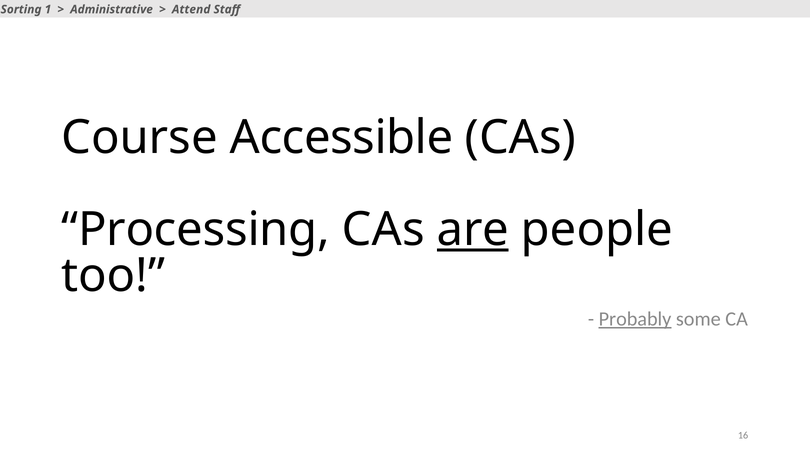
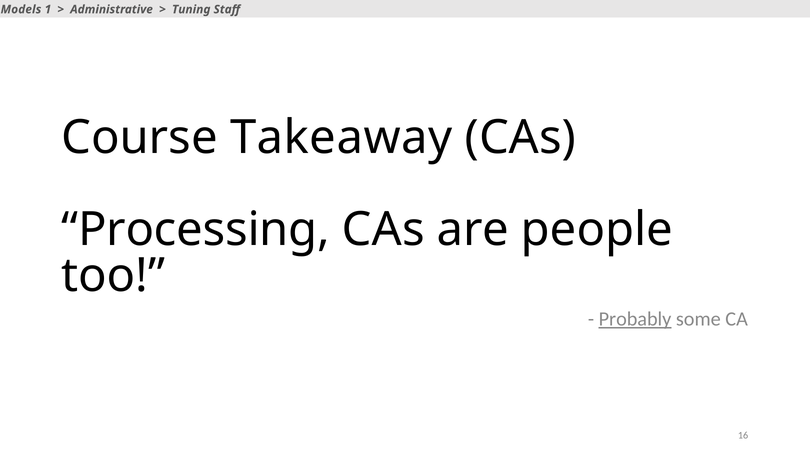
Sorting: Sorting -> Models
Attend: Attend -> Tuning
Accessible: Accessible -> Takeaway
are underline: present -> none
